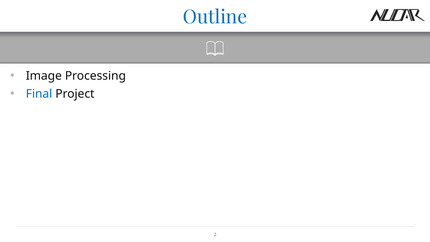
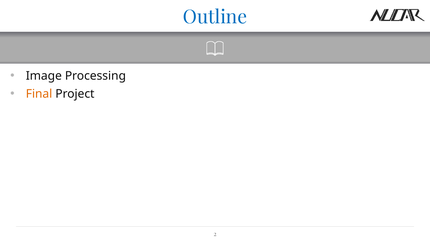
Final colour: blue -> orange
